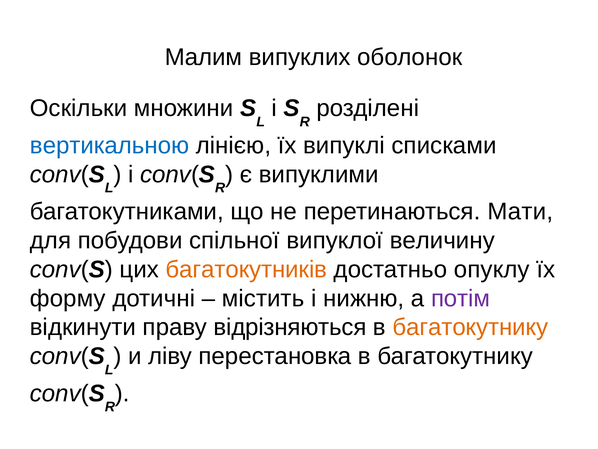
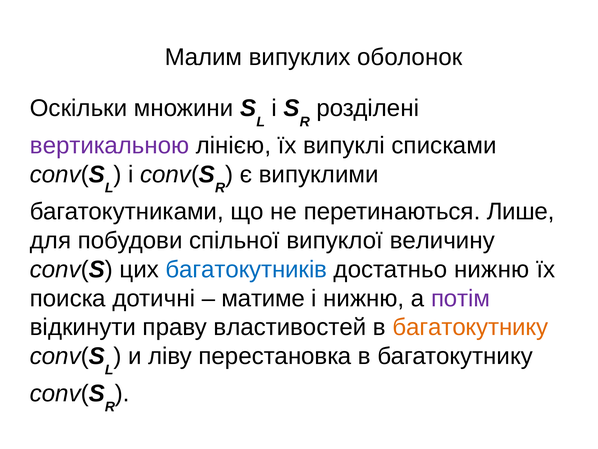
вертикальною colour: blue -> purple
Мати: Мати -> Лише
багатокутників colour: orange -> blue
достатньо опуклу: опуклу -> нижню
форму: форму -> поиска
містить: містить -> матиме
відрізняються: відрізняються -> властивостей
